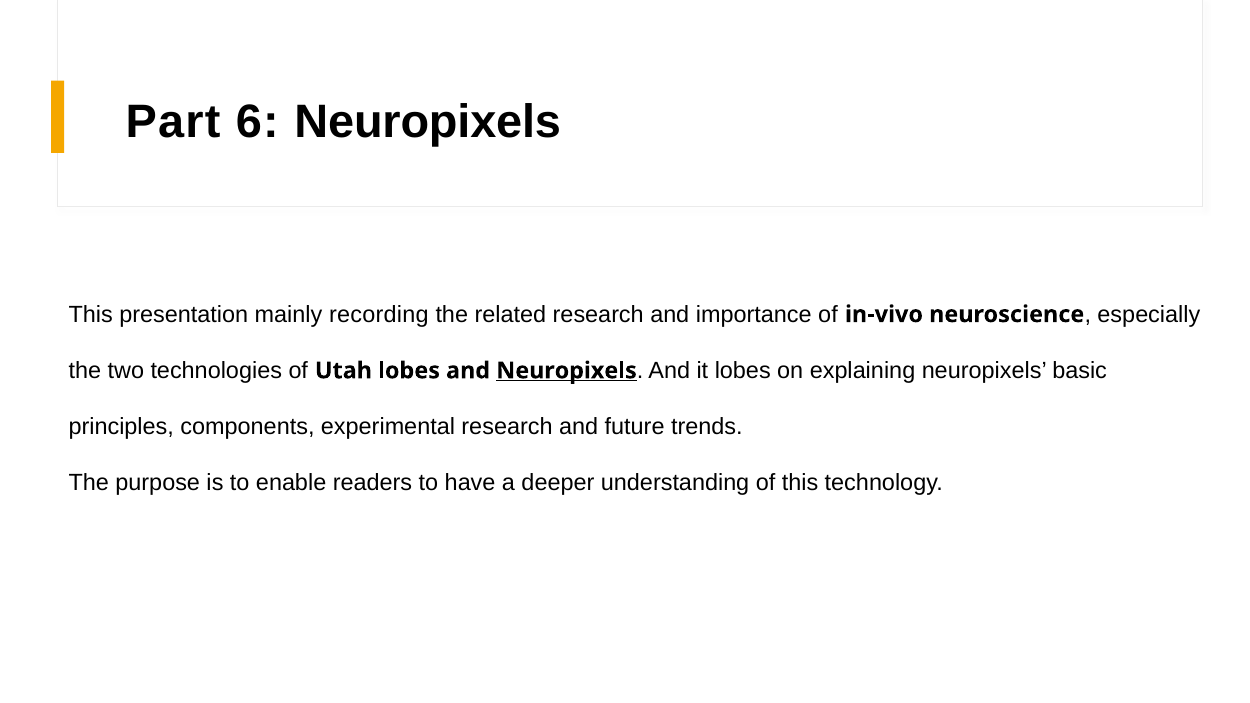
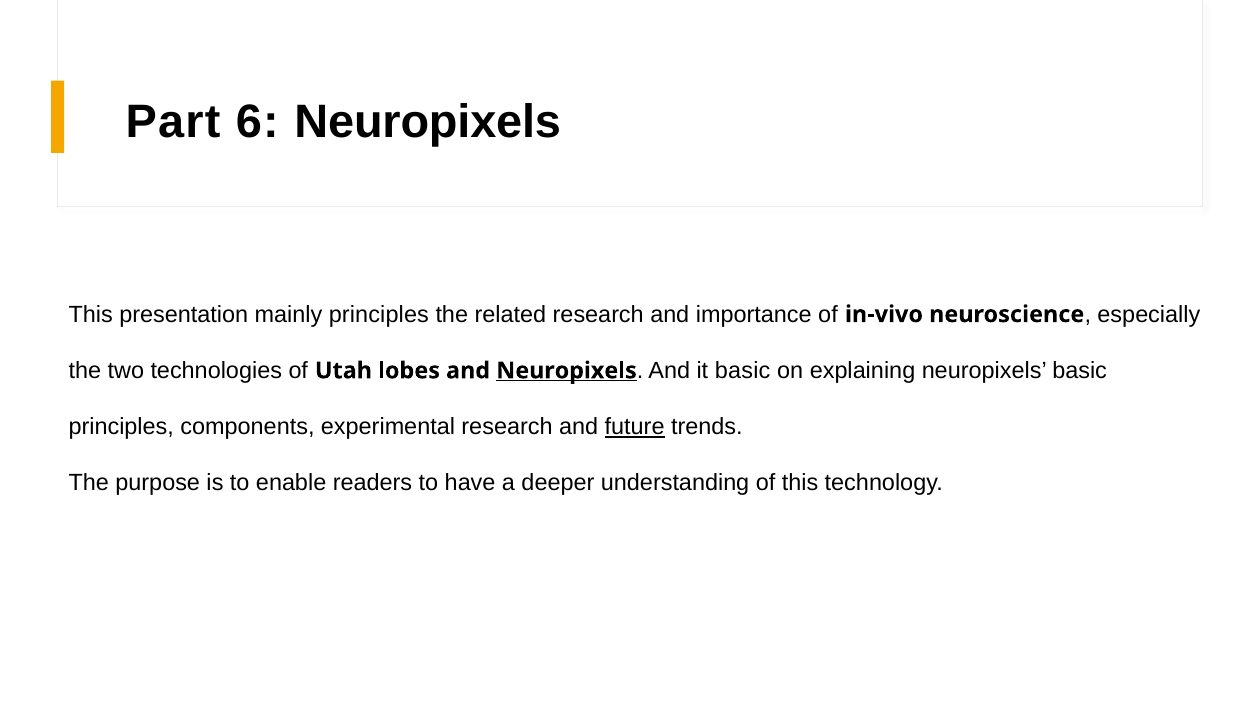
mainly recording: recording -> principles
it lobes: lobes -> basic
future underline: none -> present
